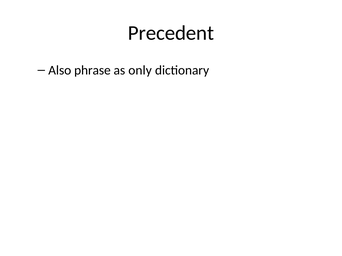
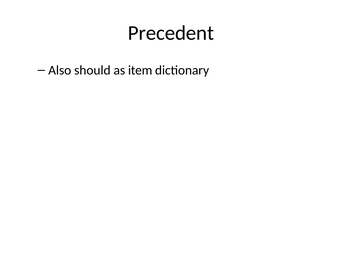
phrase: phrase -> should
only: only -> item
